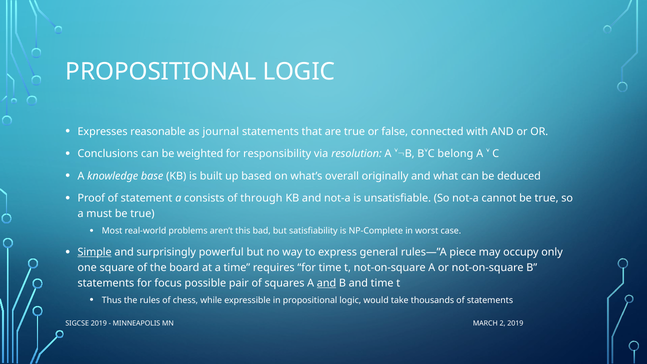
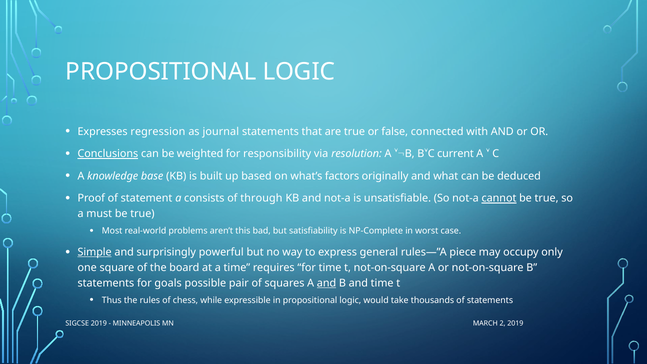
reasonable: reasonable -> regression
Conclusions underline: none -> present
belong: belong -> current
overall: overall -> factors
cannot underline: none -> present
focus: focus -> goals
